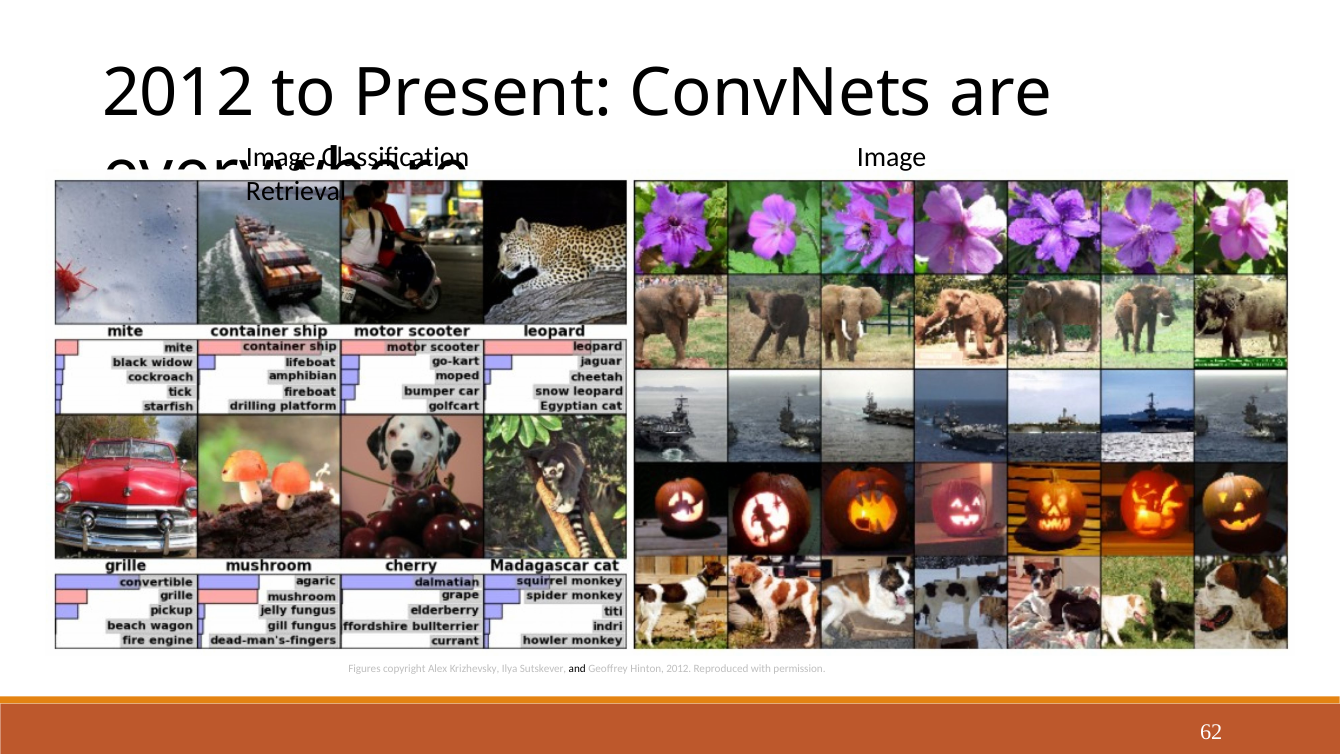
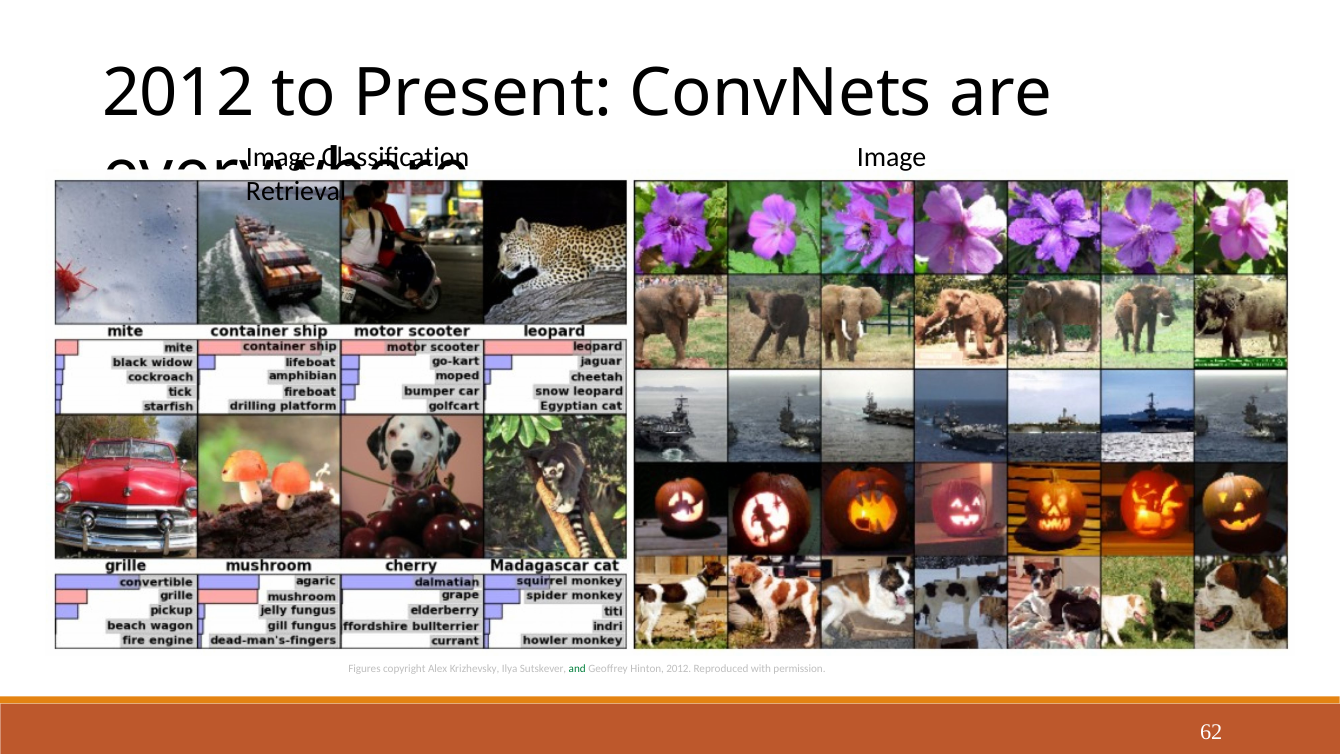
and colour: black -> green
